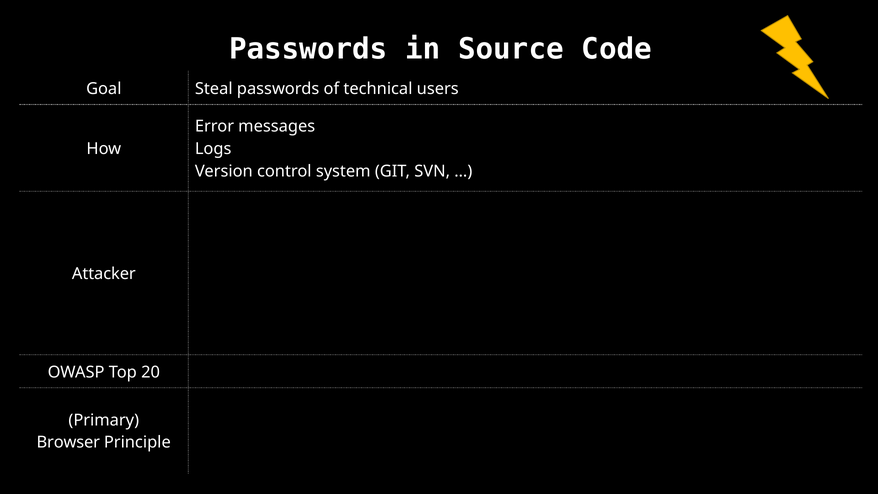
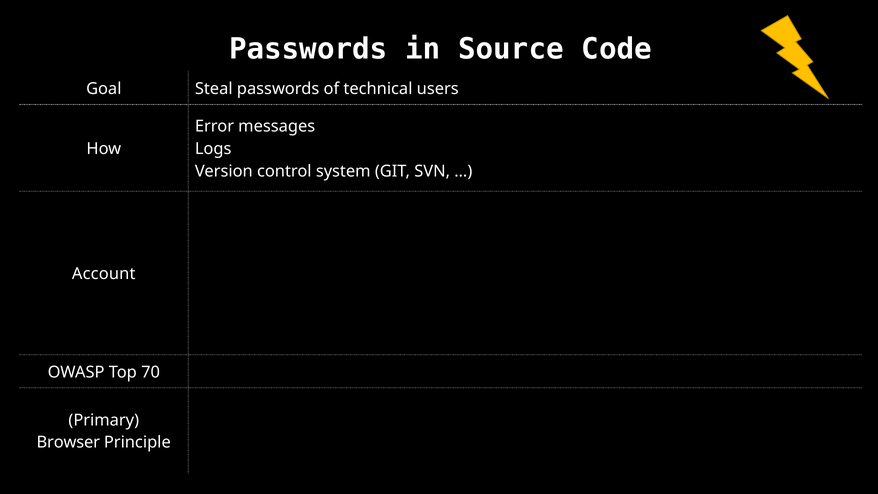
Attacker: Attacker -> Account
20: 20 -> 70
